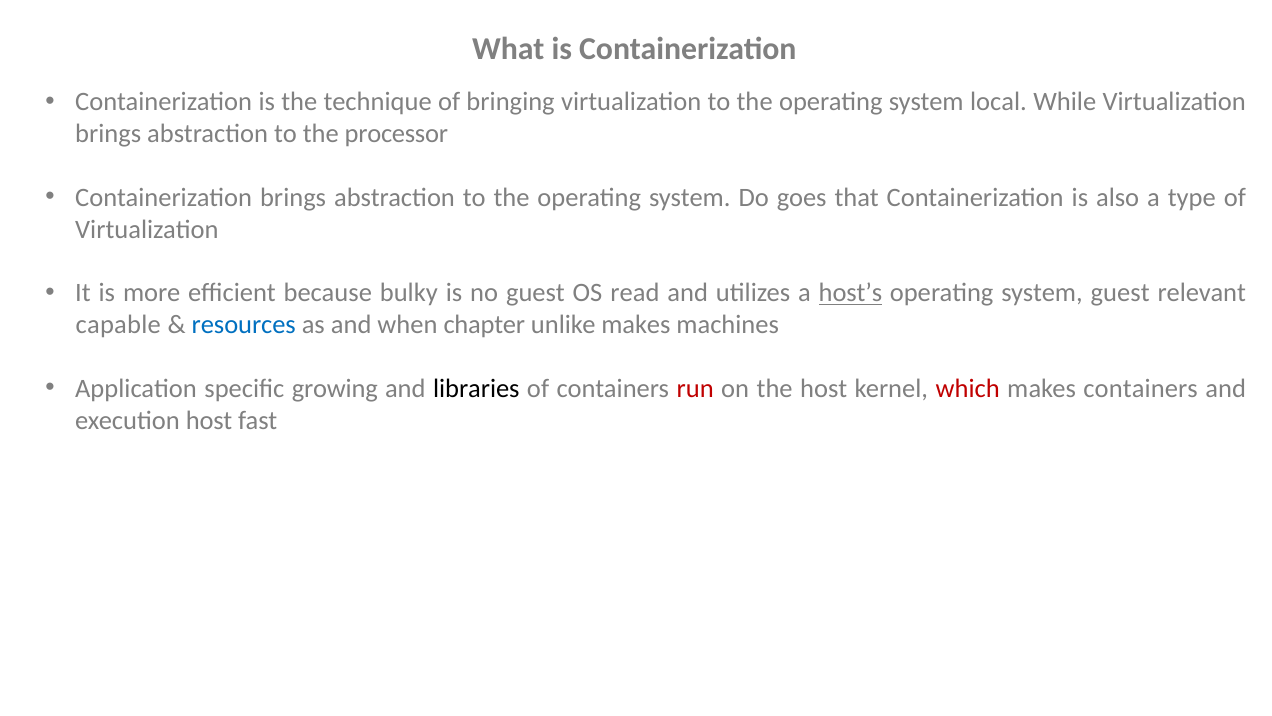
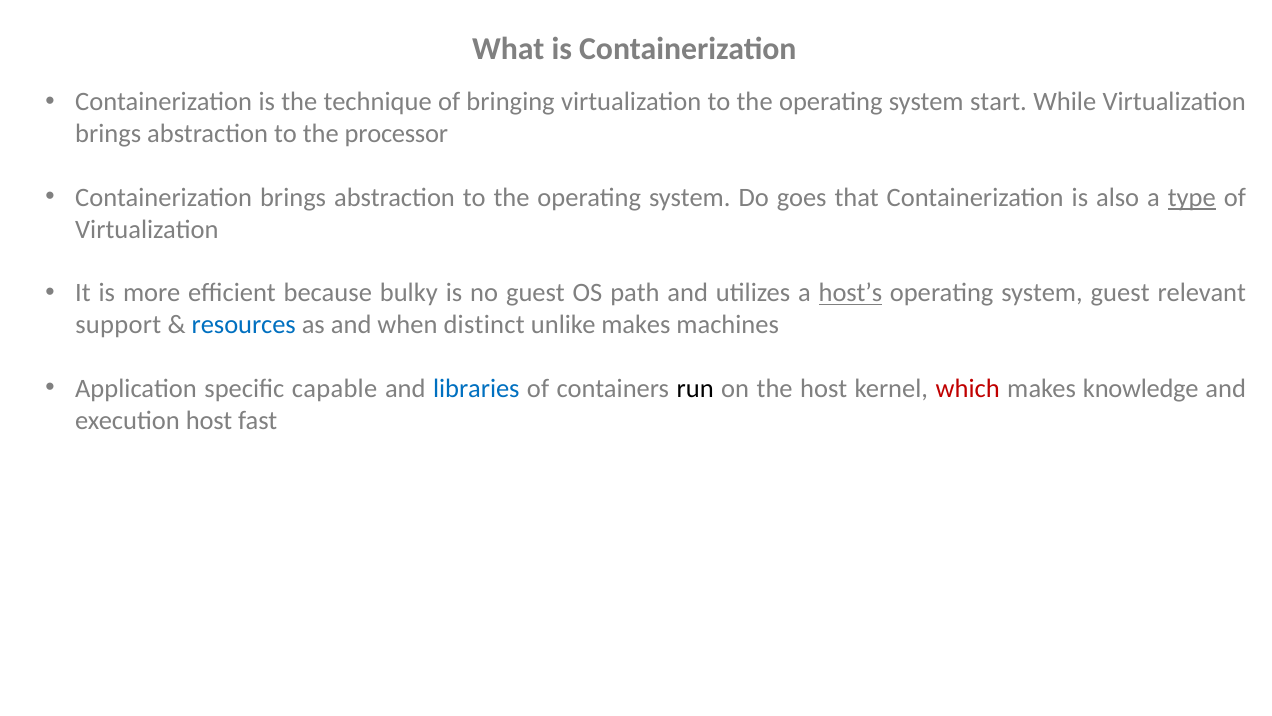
local: local -> start
type underline: none -> present
read: read -> path
capable: capable -> support
chapter: chapter -> distinct
growing: growing -> capable
libraries colour: black -> blue
run colour: red -> black
makes containers: containers -> knowledge
